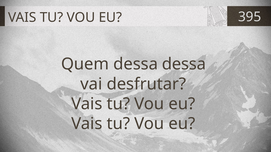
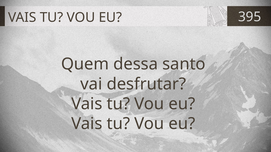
dessa dessa: dessa -> santo
